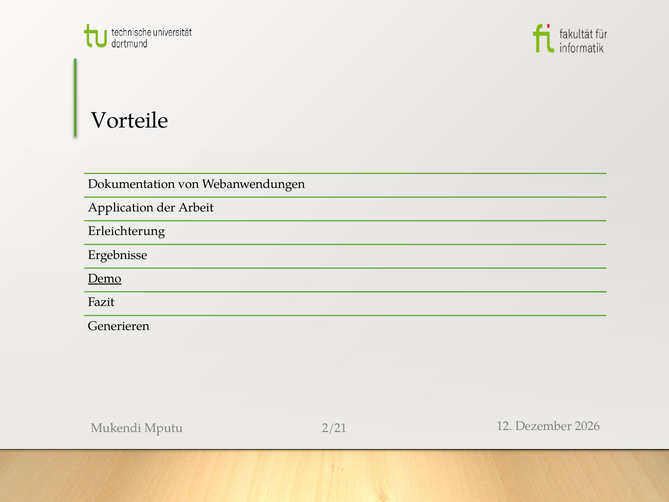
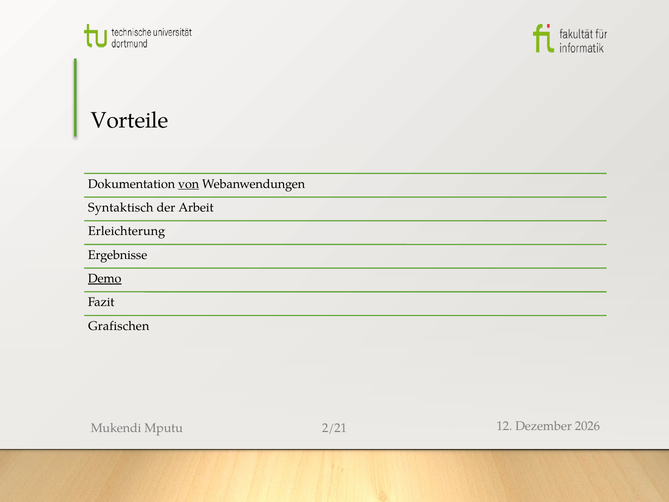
von underline: none -> present
Application: Application -> Syntaktisch
Generieren: Generieren -> Grafischen
